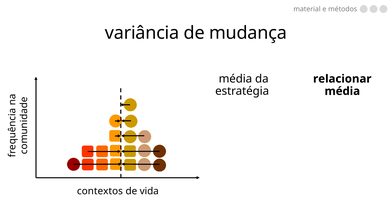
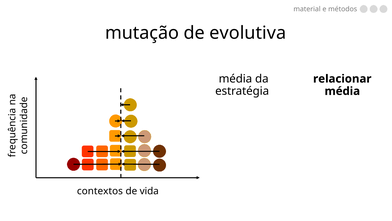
variância: variância -> mutação
mudança: mudança -> evolutiva
